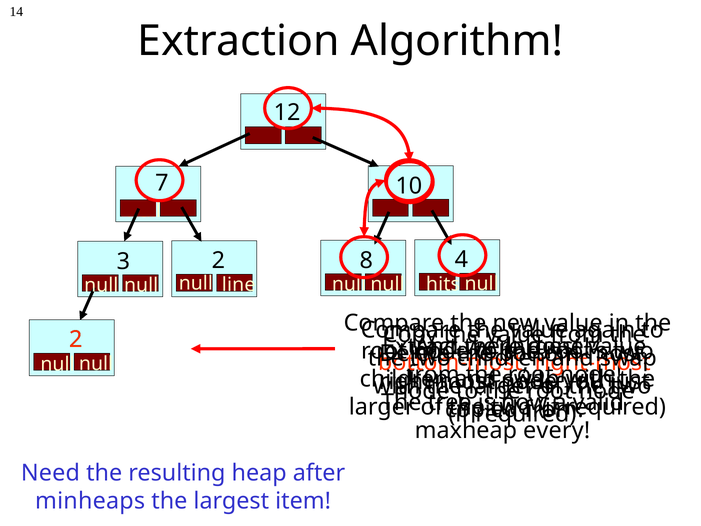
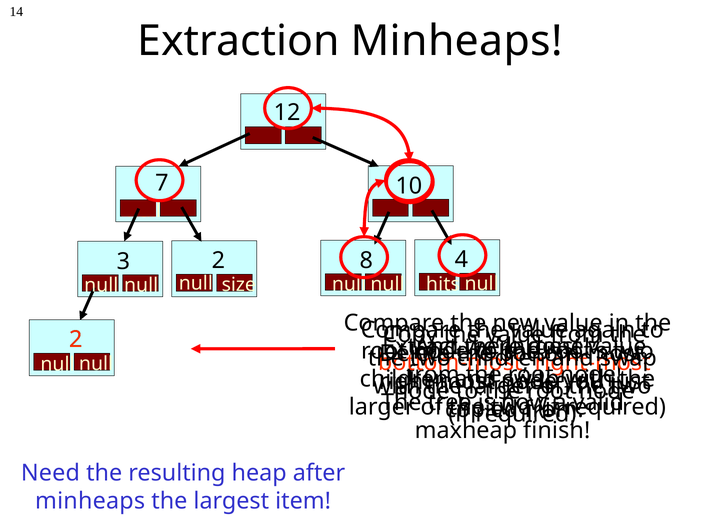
Extraction Algorithm: Algorithm -> Minheaps
line: line -> size
every: every -> finish
